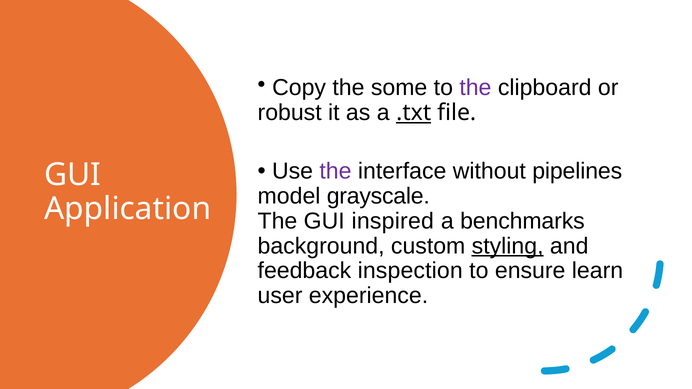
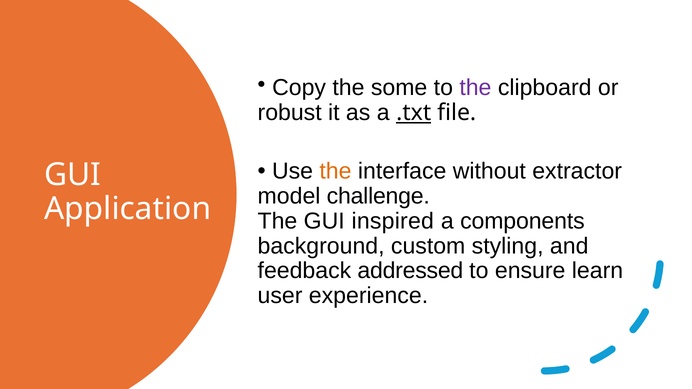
the at (335, 171) colour: purple -> orange
pipelines: pipelines -> extractor
grayscale: grayscale -> challenge
benchmarks: benchmarks -> components
styling underline: present -> none
inspection: inspection -> addressed
